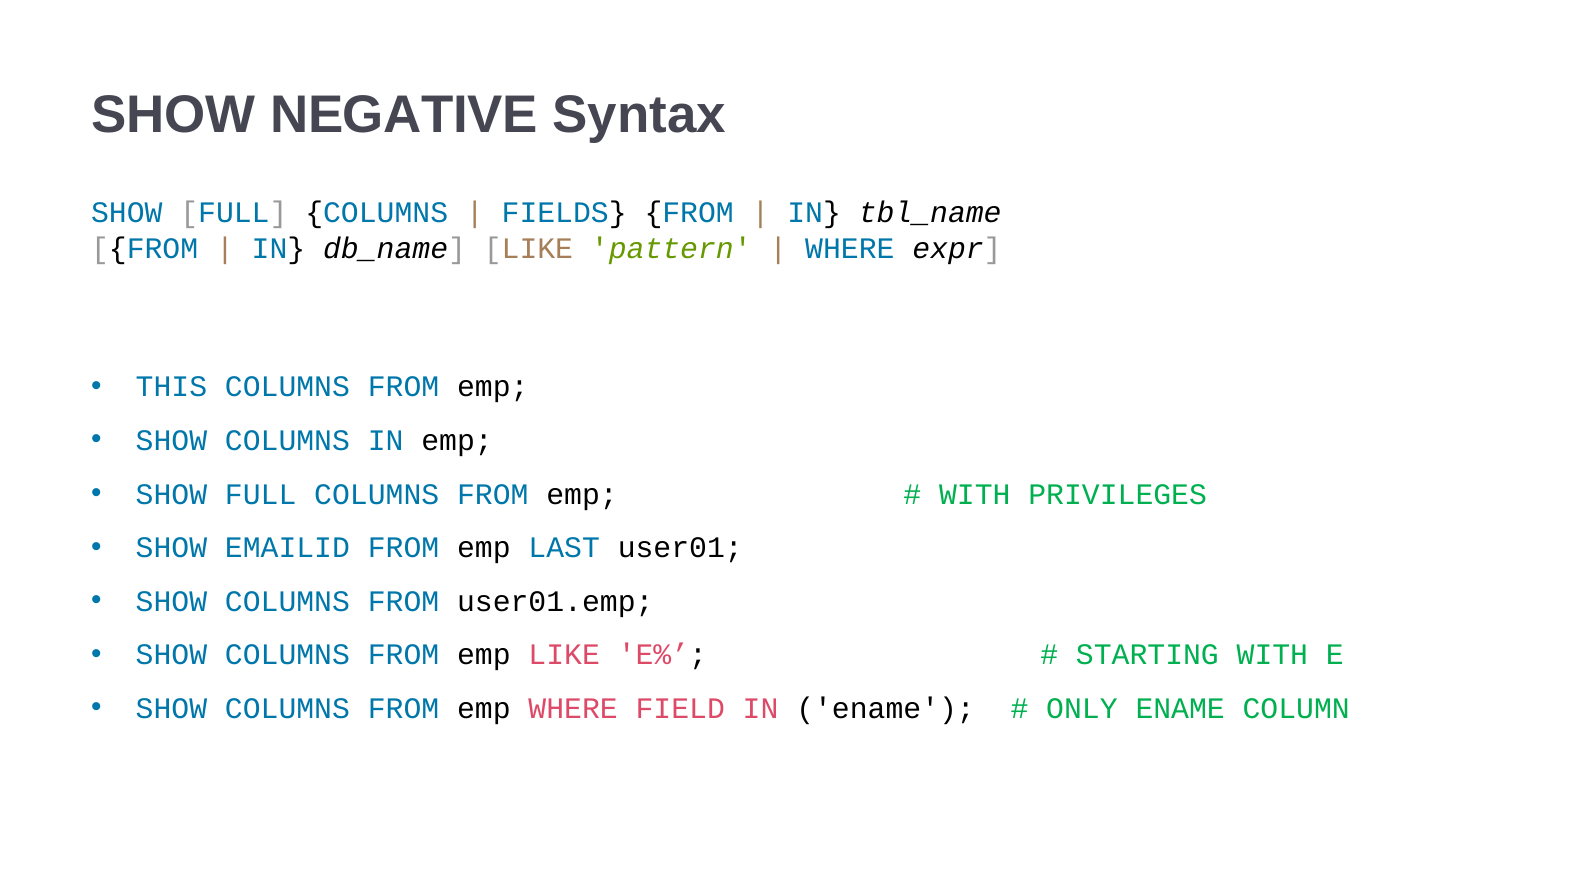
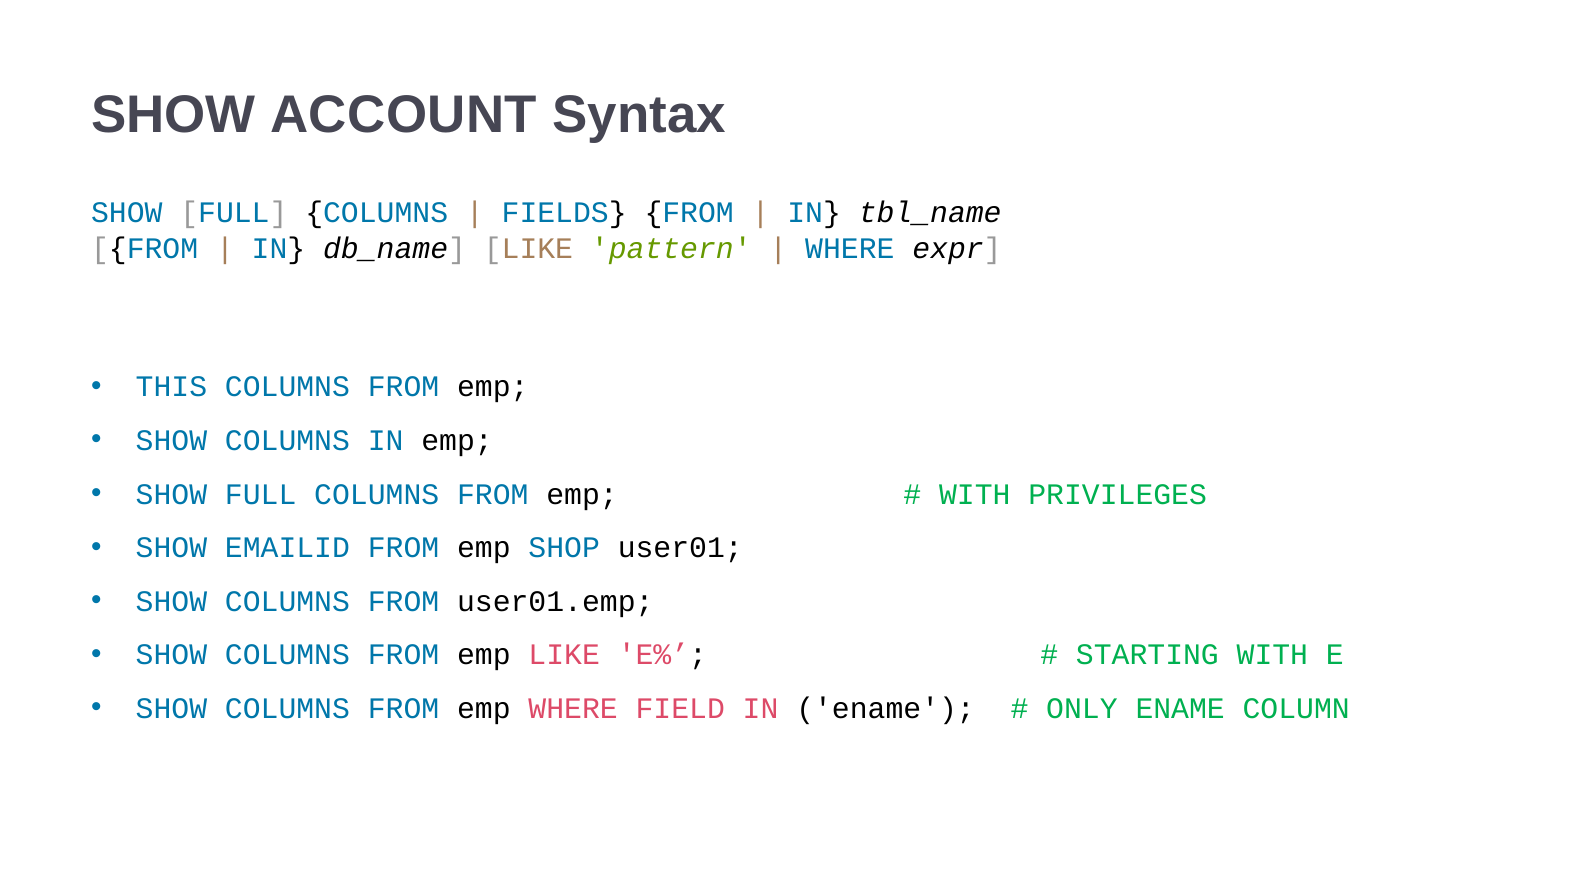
NEGATIVE: NEGATIVE -> ACCOUNT
LAST: LAST -> SHOP
